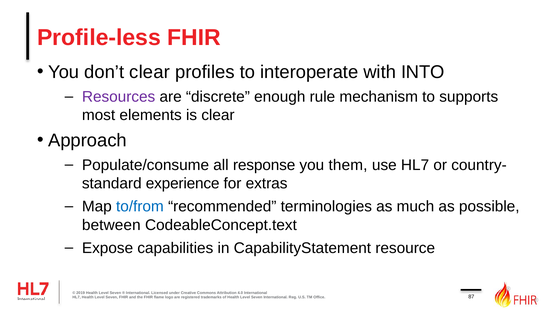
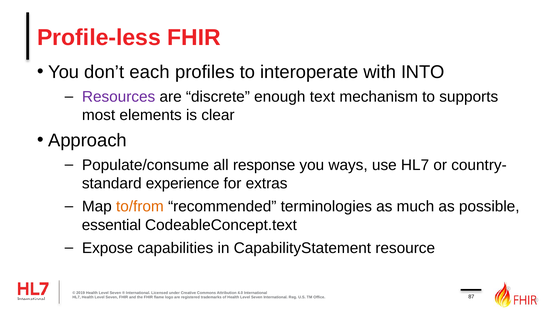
don’t clear: clear -> each
rule: rule -> text
them: them -> ways
to/from colour: blue -> orange
between: between -> essential
